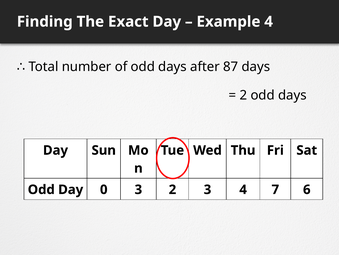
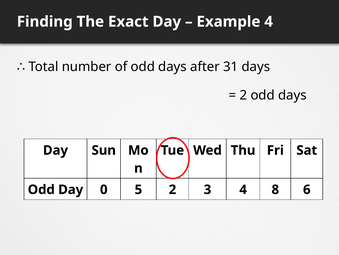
87: 87 -> 31
0 3: 3 -> 5
7: 7 -> 8
